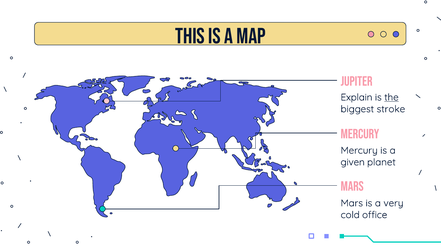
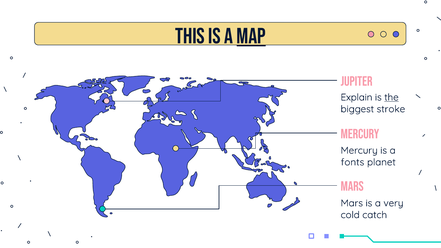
MAP underline: none -> present
given: given -> fonts
office: office -> catch
